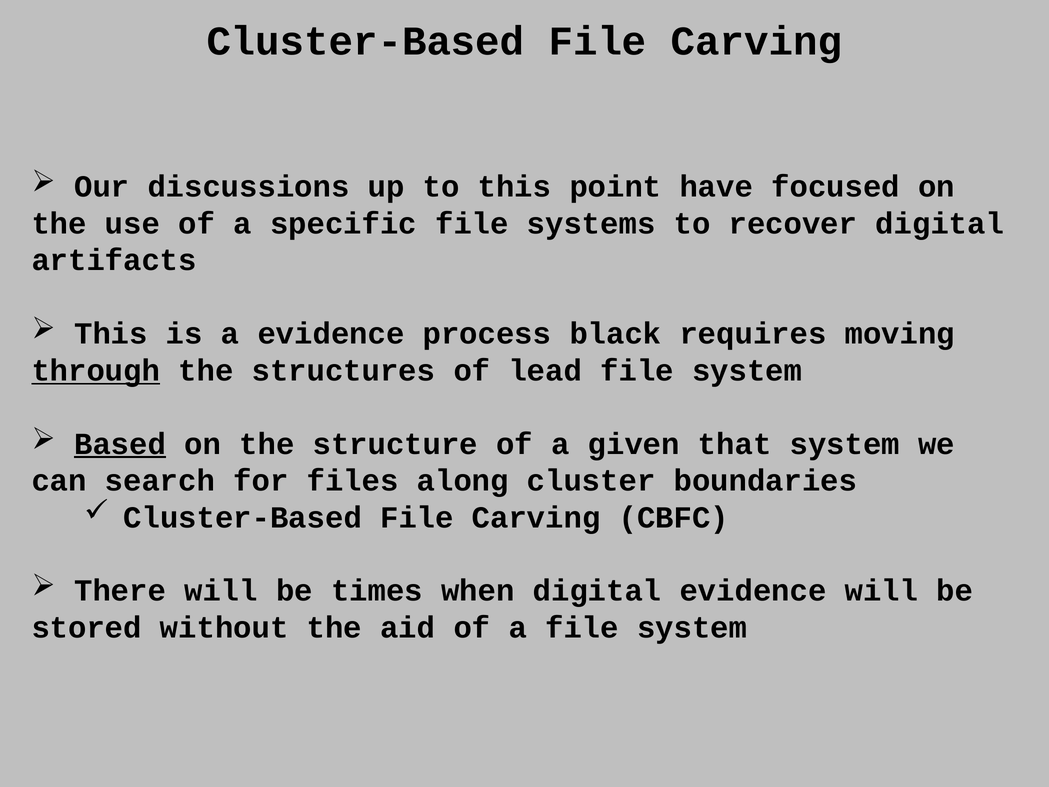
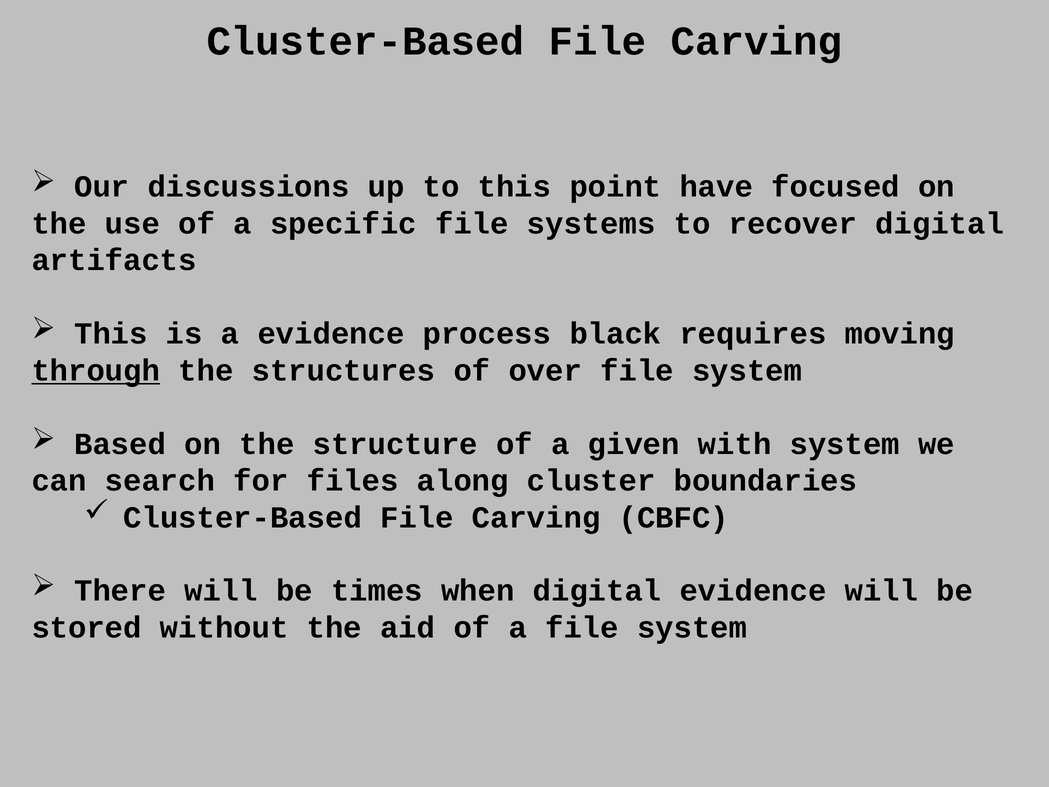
lead: lead -> over
Based underline: present -> none
that: that -> with
